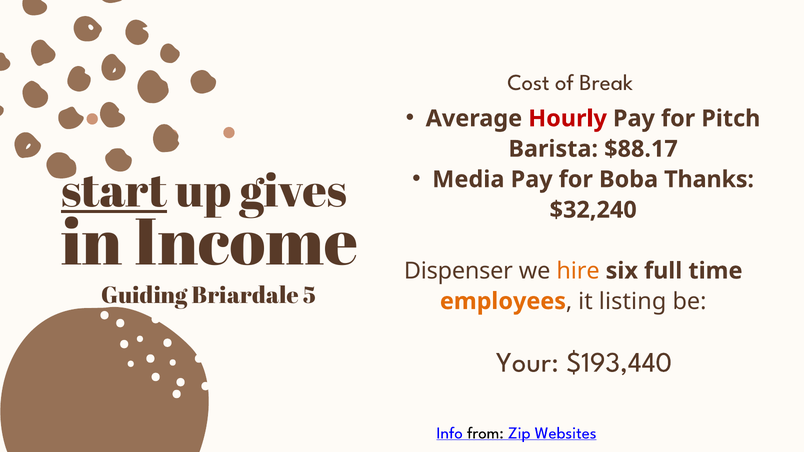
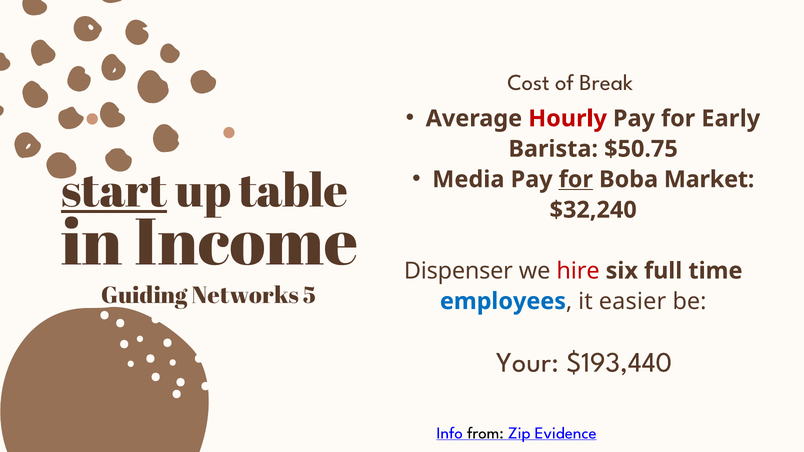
Pitch: Pitch -> Early
$88.17: $88.17 -> $50.75
for at (576, 180) underline: none -> present
Thanks: Thanks -> Market
gives: gives -> table
hire colour: orange -> red
Briardale: Briardale -> Networks
employees colour: orange -> blue
listing: listing -> easier
Websites: Websites -> Evidence
